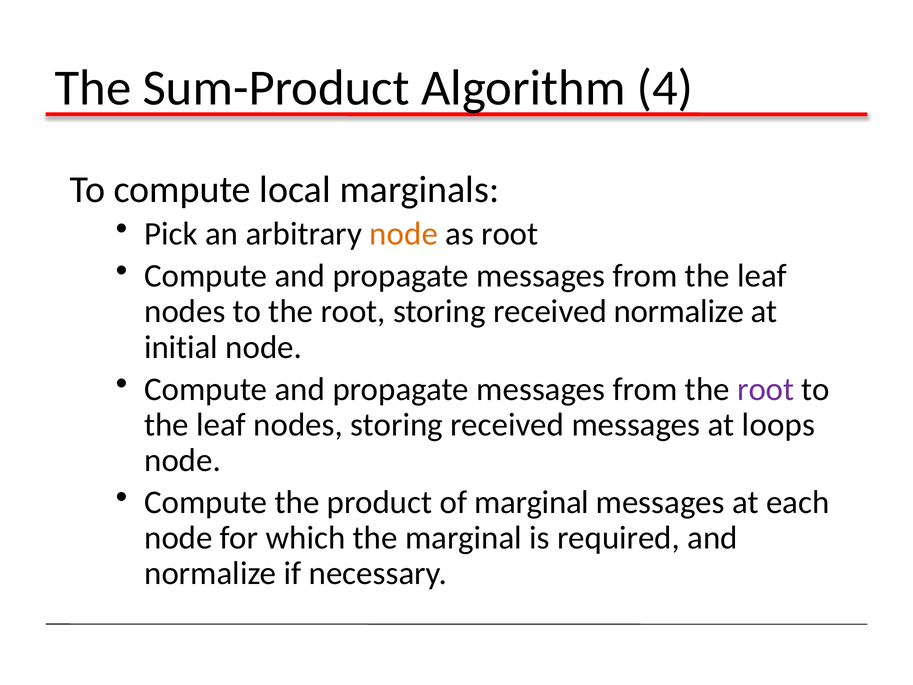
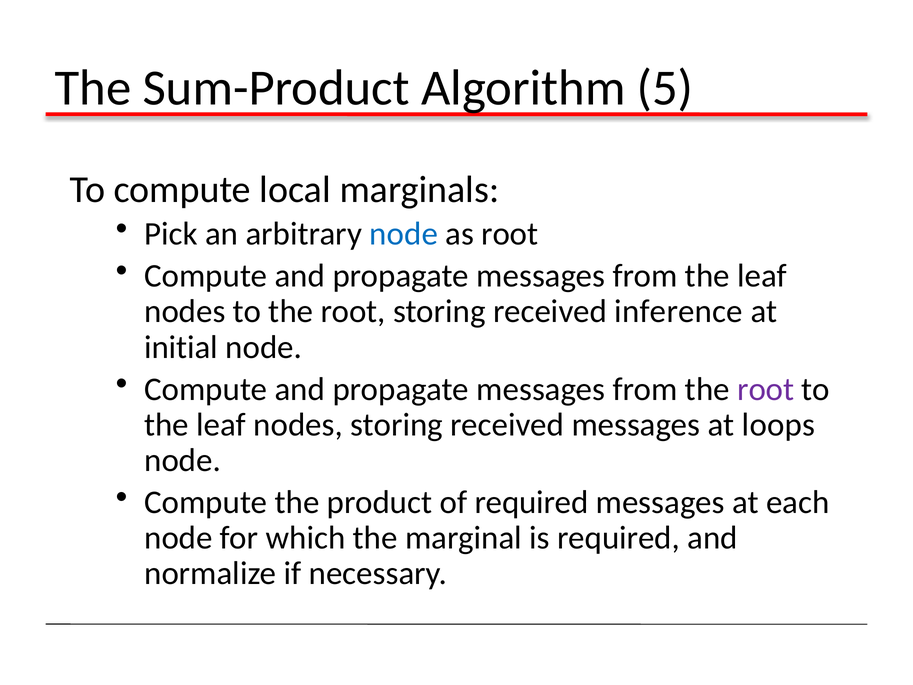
4: 4 -> 5
node at (404, 234) colour: orange -> blue
received normalize: normalize -> inference
of marginal: marginal -> required
